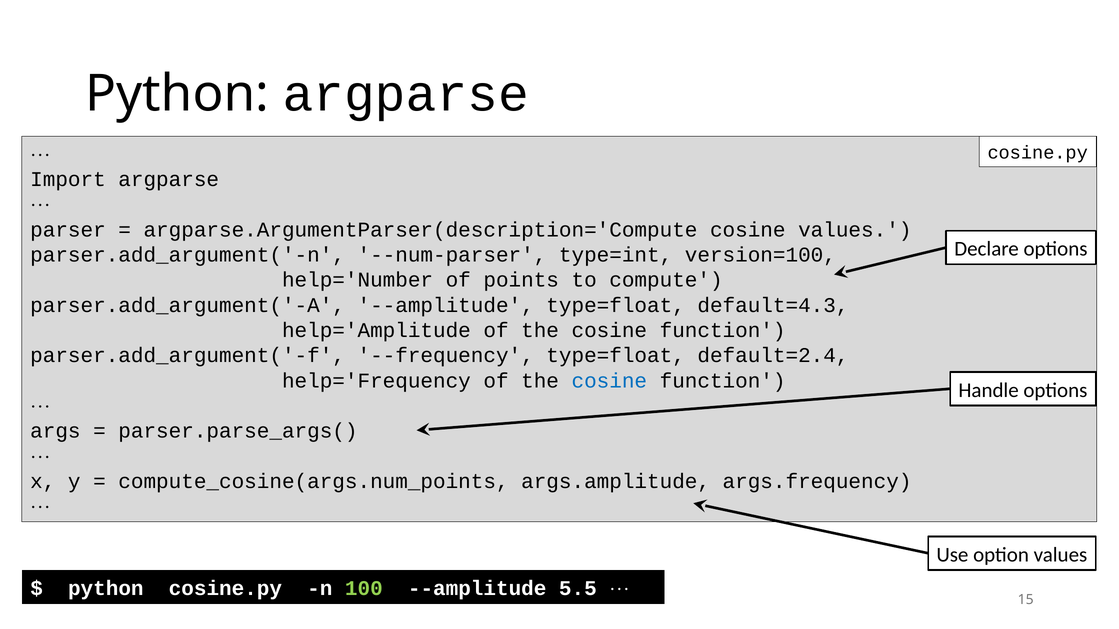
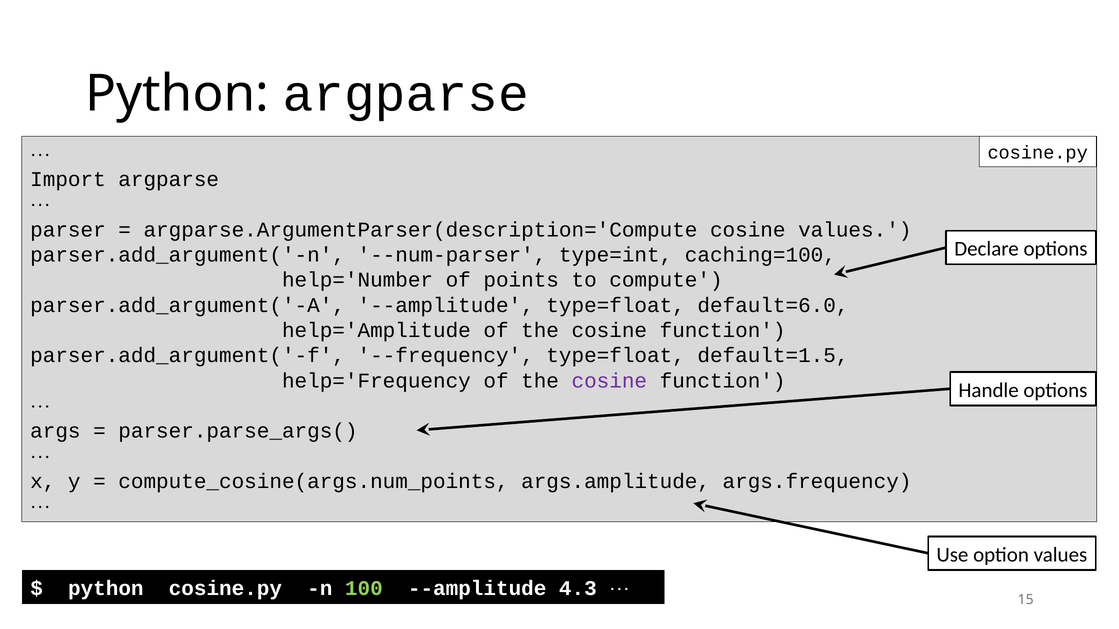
version=100: version=100 -> caching=100
default=4.3: default=4.3 -> default=6.0
default=2.4: default=2.4 -> default=1.5
cosine at (609, 381) colour: blue -> purple
5.5: 5.5 -> 4.3
